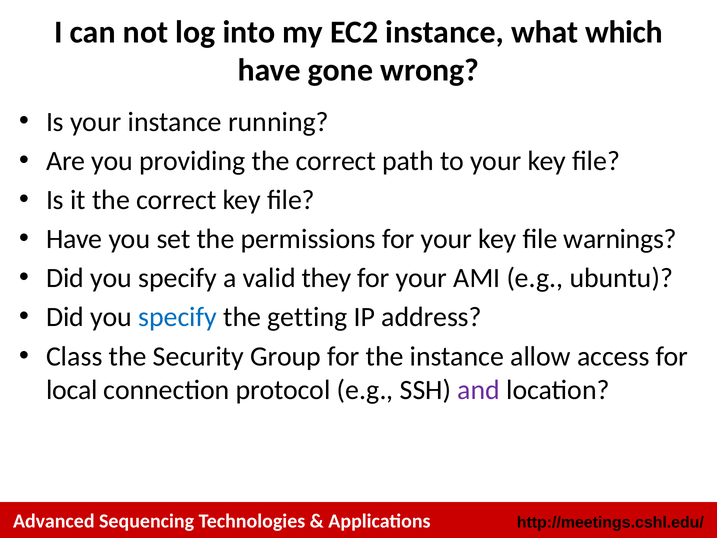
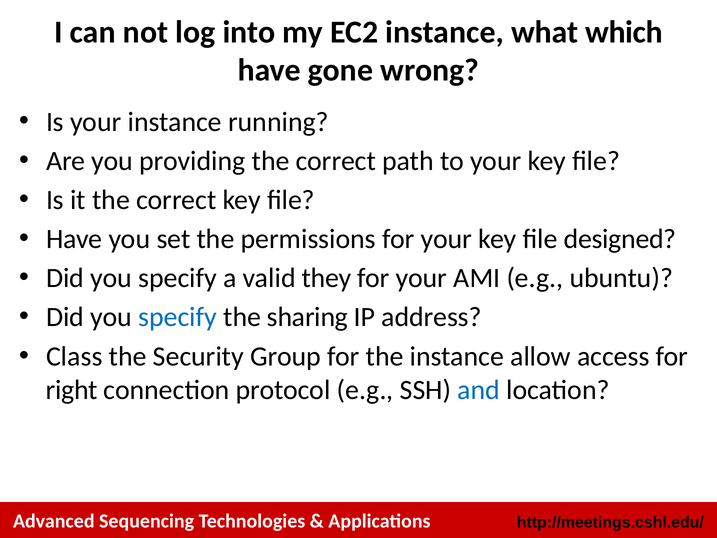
warnings: warnings -> designed
getting: getting -> sharing
local: local -> right
and colour: purple -> blue
